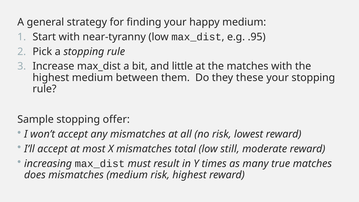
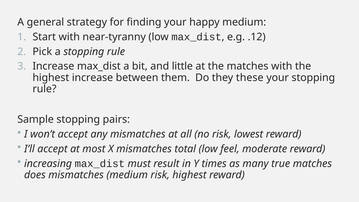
.95: .95 -> .12
highest medium: medium -> increase
offer: offer -> pairs
still: still -> feel
